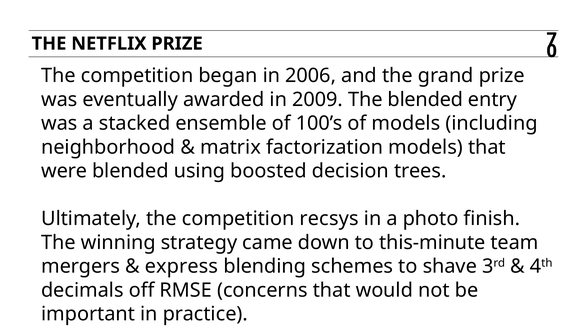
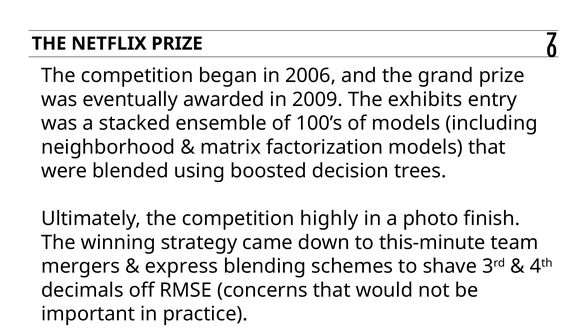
The blended: blended -> exhibits
competition recsys: recsys -> highly
